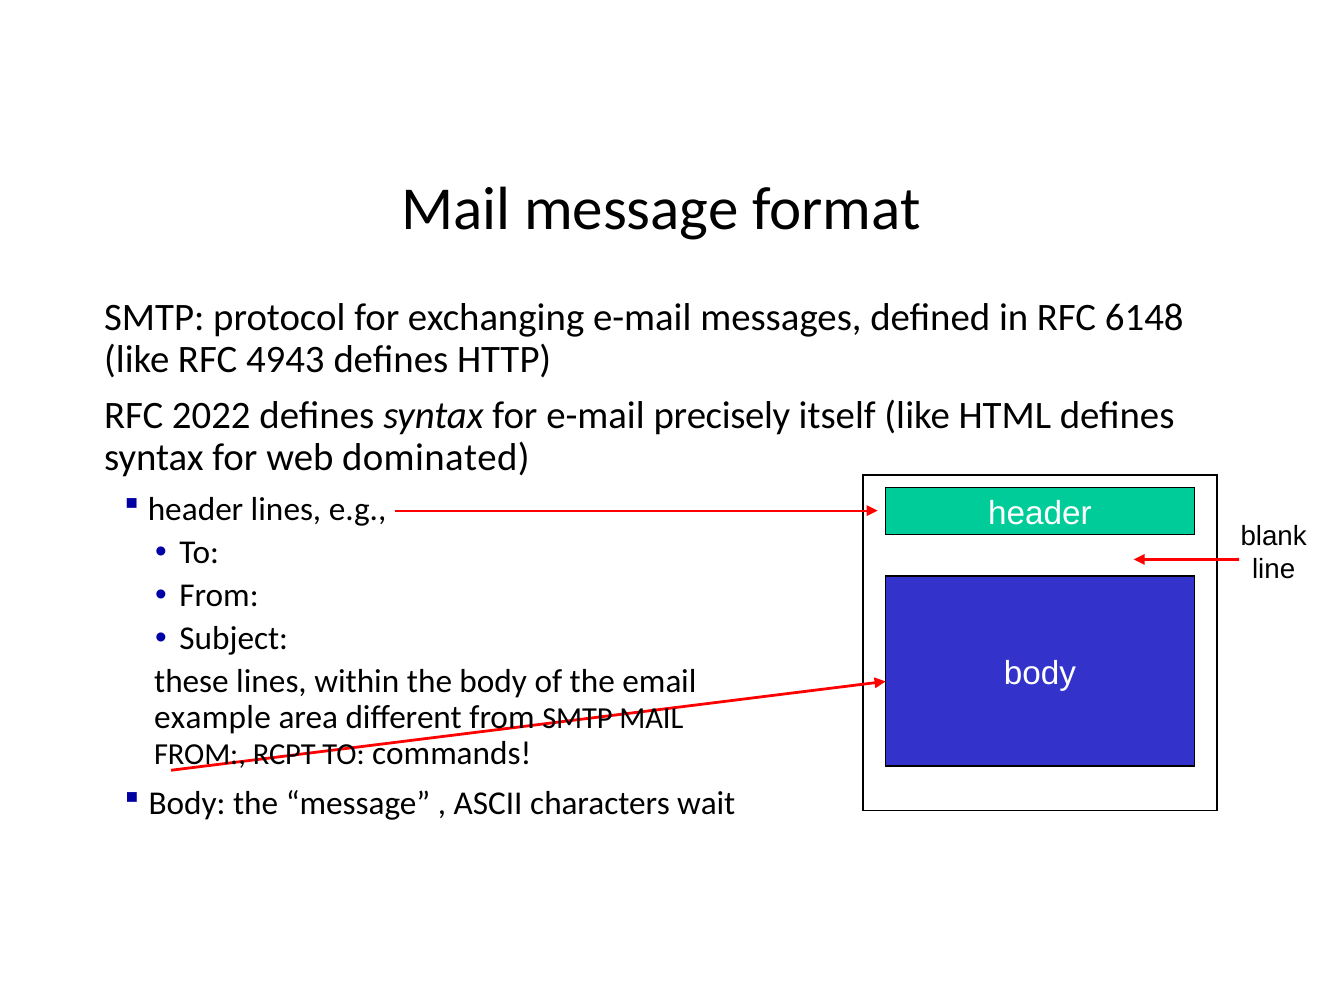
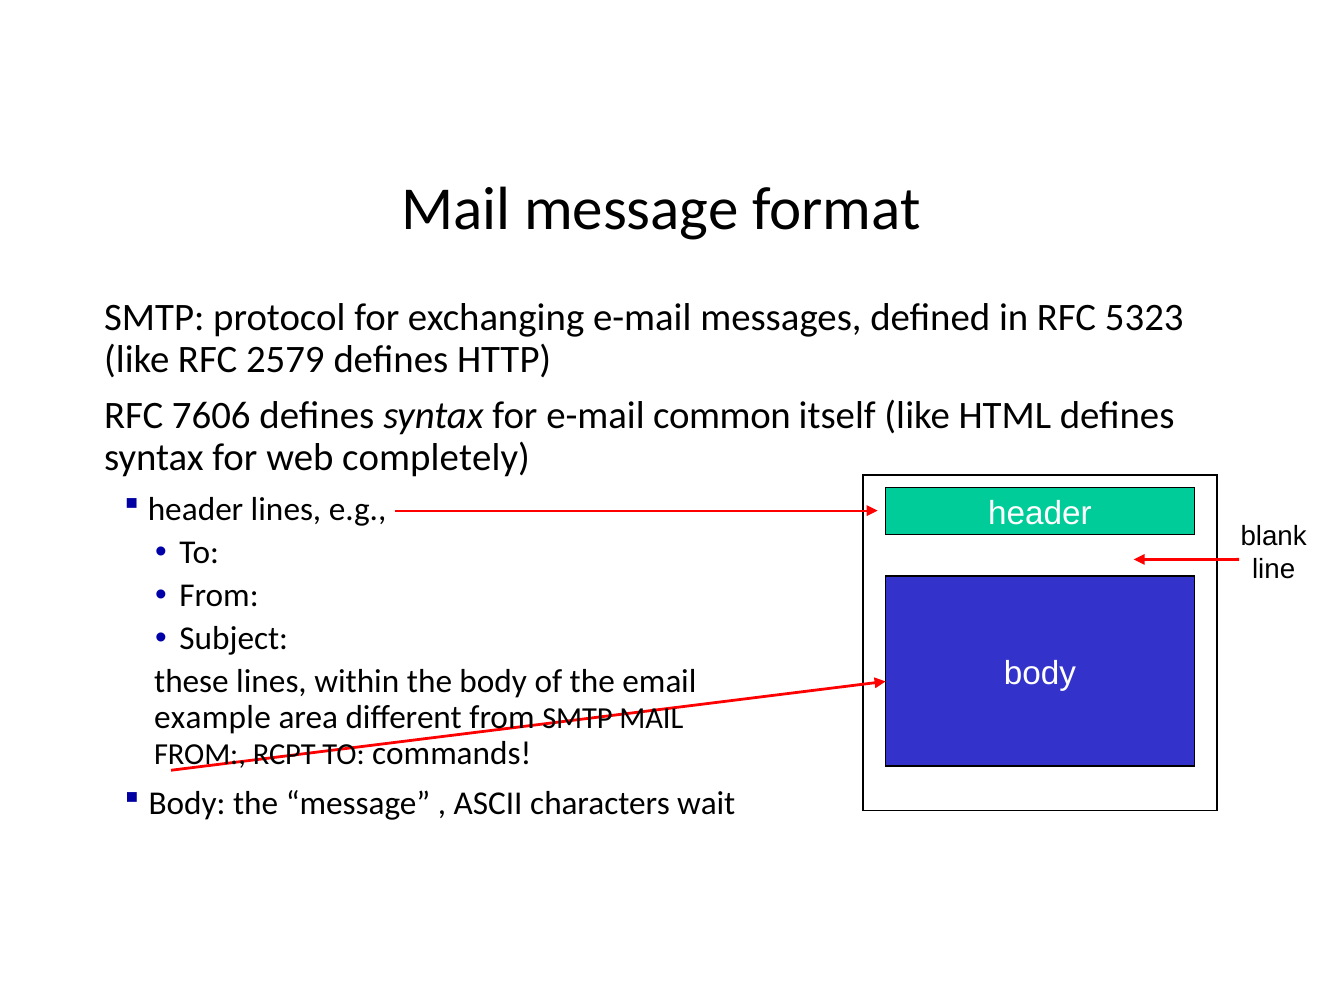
6148: 6148 -> 5323
4943: 4943 -> 2579
2022: 2022 -> 7606
precisely: precisely -> common
dominated: dominated -> completely
